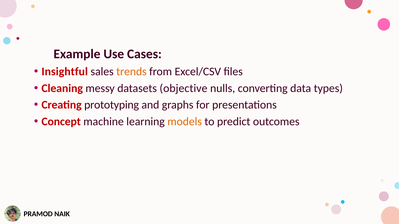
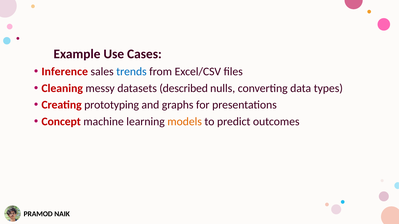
Insightful: Insightful -> Inference
trends colour: orange -> blue
objective: objective -> described
